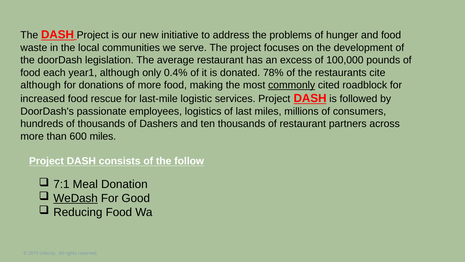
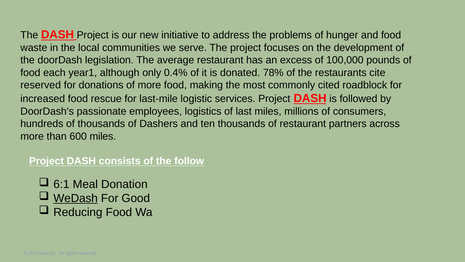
although at (41, 85): although -> reserved
commonly underline: present -> none
7:1: 7:1 -> 6:1
